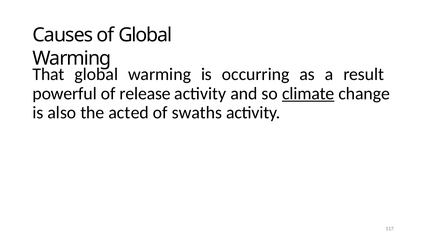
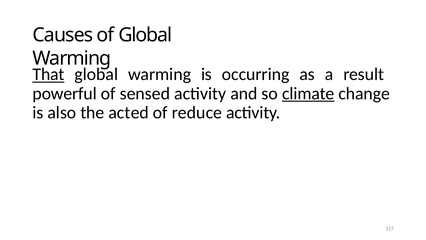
That underline: none -> present
release: release -> sensed
swaths: swaths -> reduce
